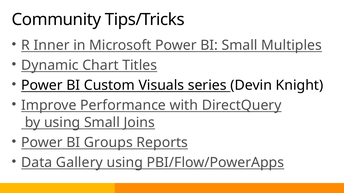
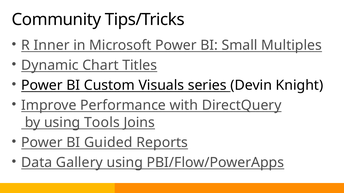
using Small: Small -> Tools
Groups: Groups -> Guided
